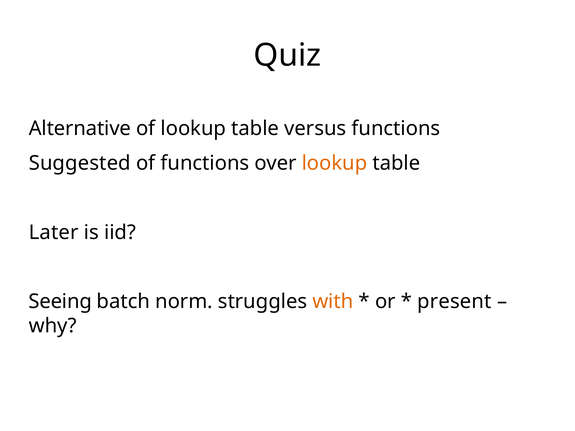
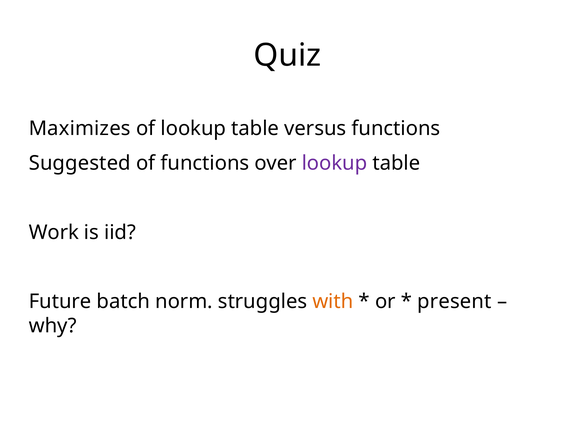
Alternative: Alternative -> Maximizes
lookup at (334, 163) colour: orange -> purple
Later: Later -> Work
Seeing: Seeing -> Future
